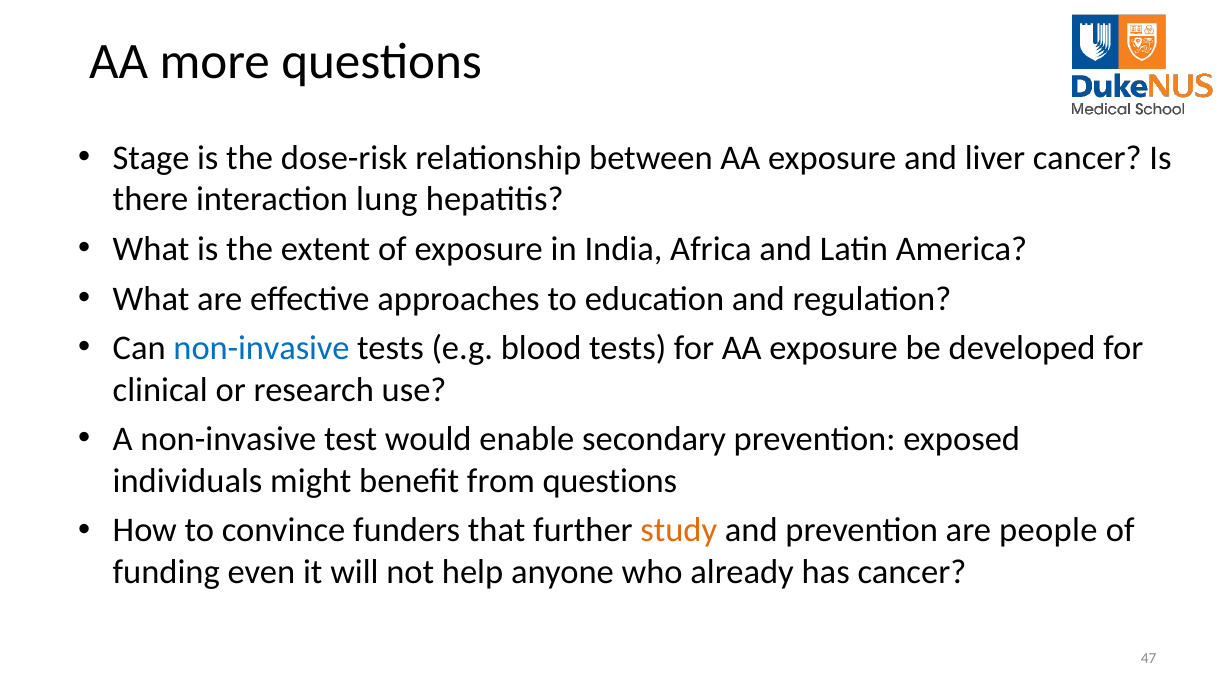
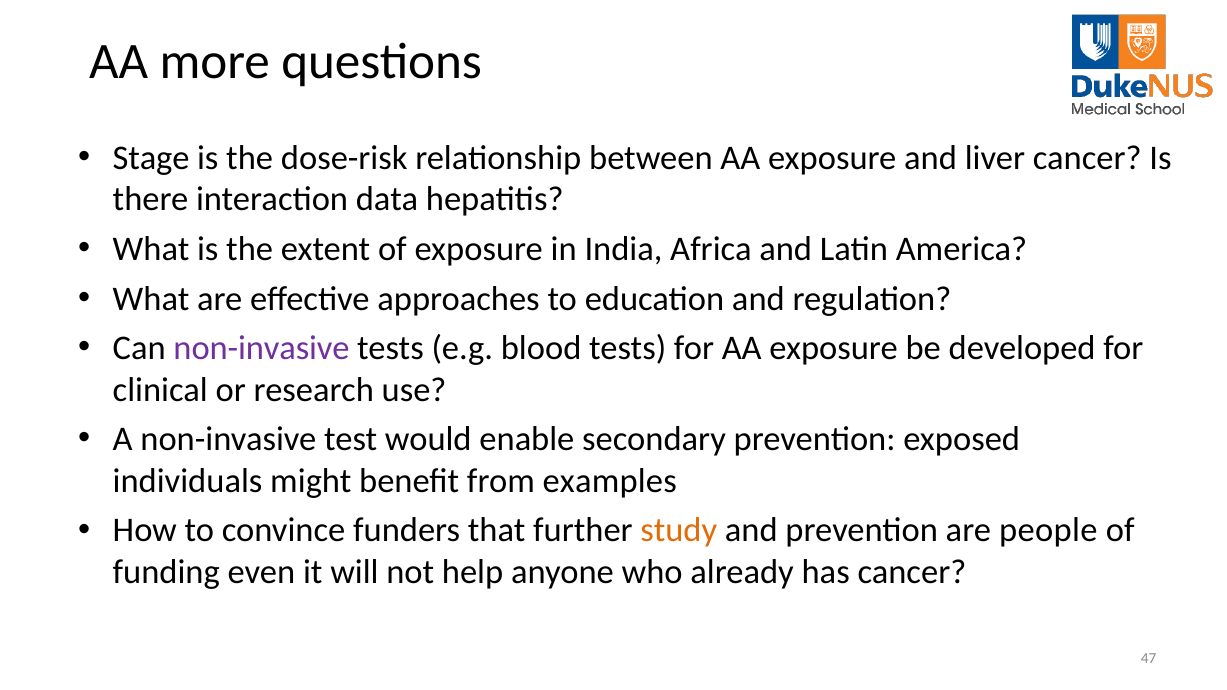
lung: lung -> data
non-invasive at (262, 348) colour: blue -> purple
from questions: questions -> examples
